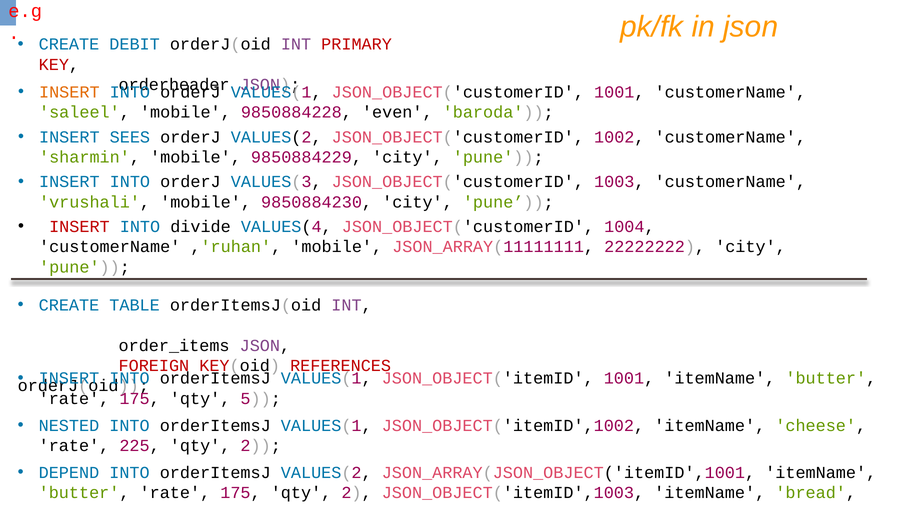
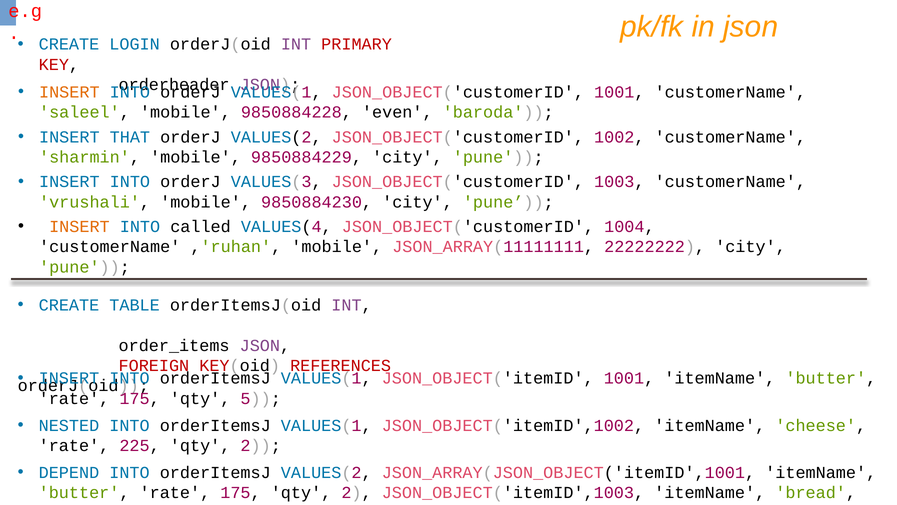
DEBIT: DEBIT -> LOGIN
SEES: SEES -> THAT
INSERT at (79, 227) colour: red -> orange
divide: divide -> called
